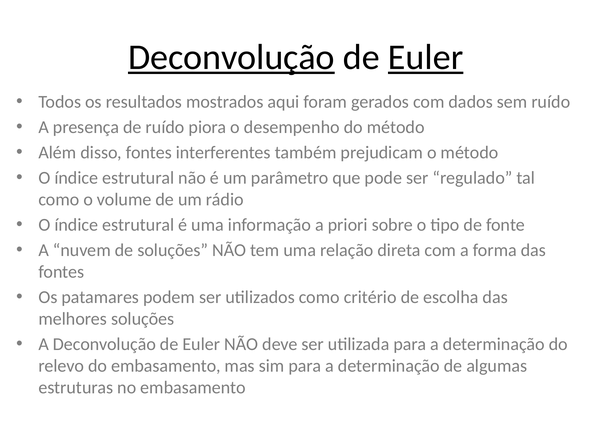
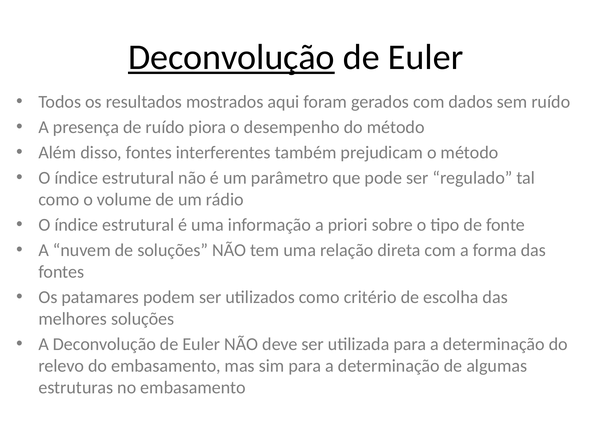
Euler at (426, 57) underline: present -> none
